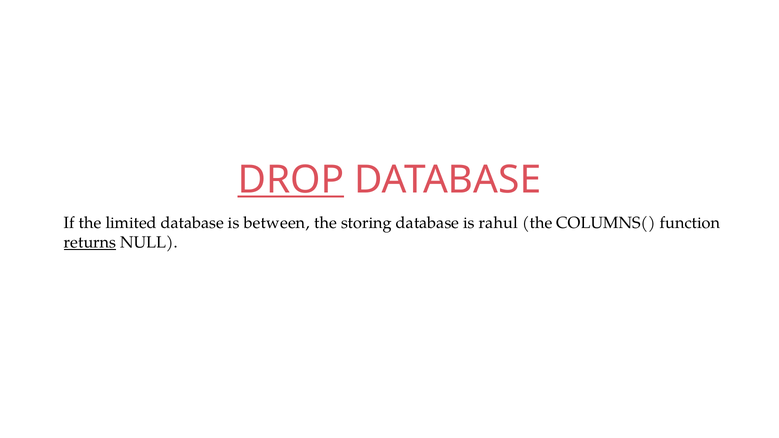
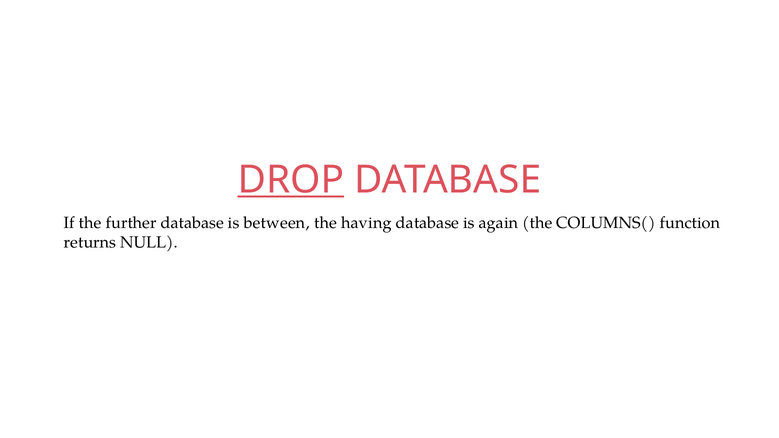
limited: limited -> further
storing: storing -> having
rahul: rahul -> again
returns underline: present -> none
